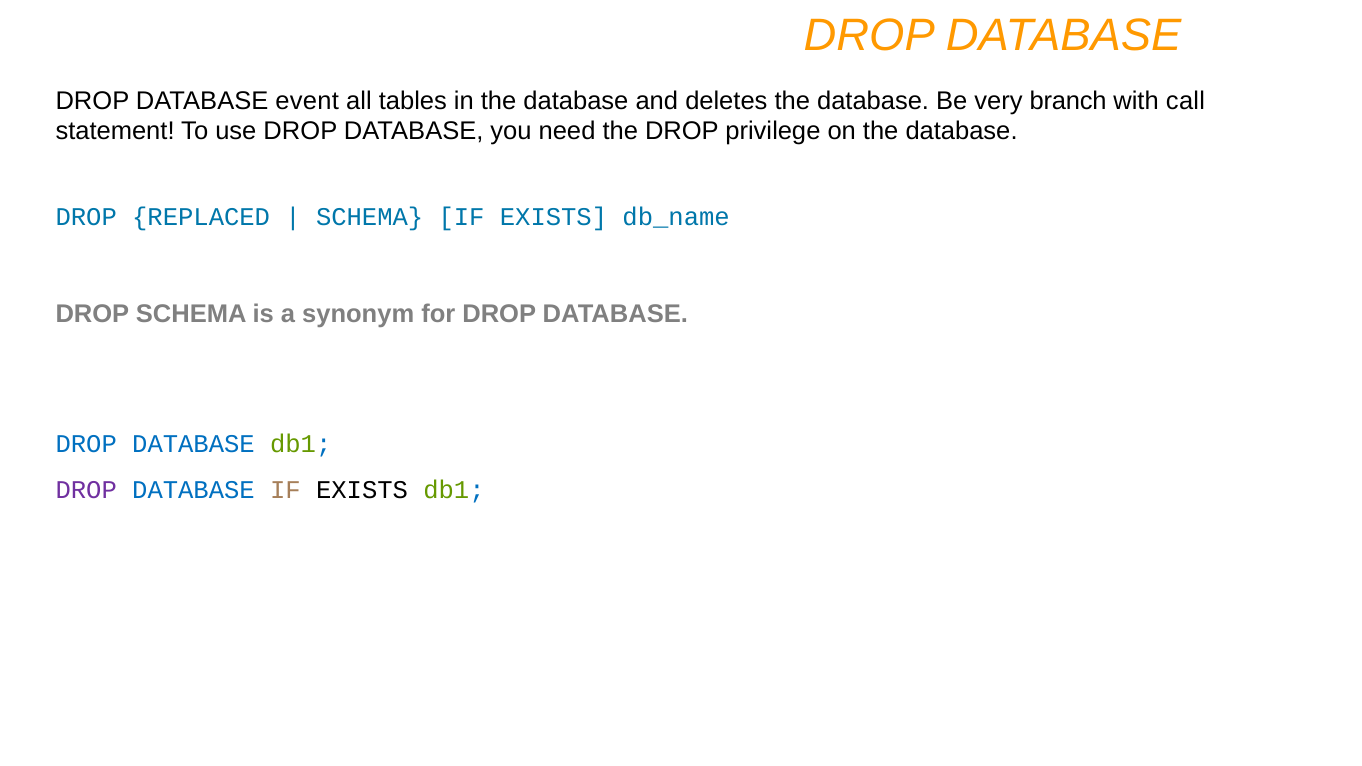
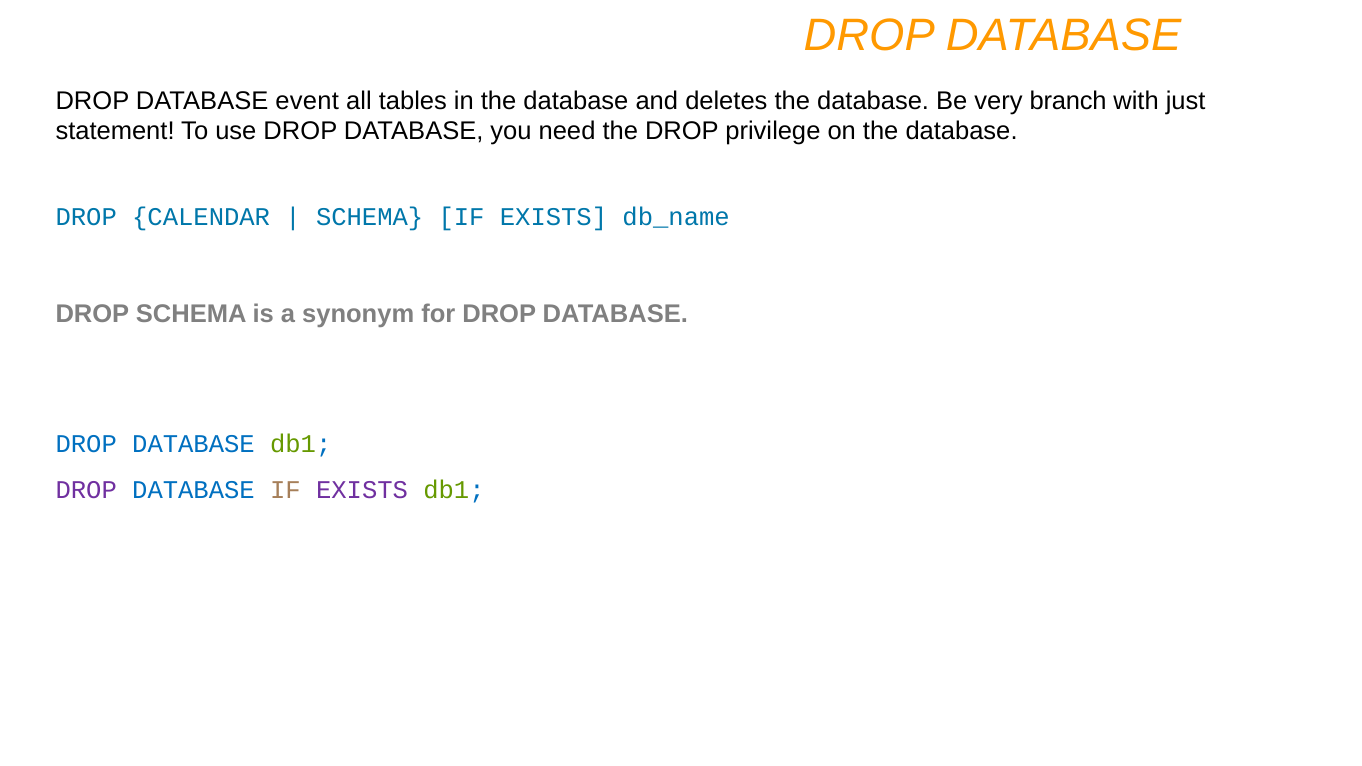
call: call -> just
REPLACED: REPLACED -> CALENDAR
EXISTS at (362, 491) colour: black -> purple
